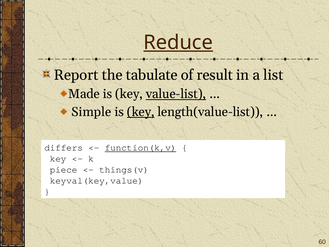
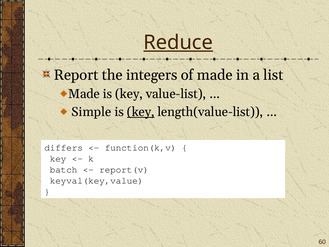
tabulate: tabulate -> integers
of result: result -> made
value-list underline: present -> none
function(k,v underline: present -> none
piece: piece -> batch
things(v: things(v -> report(v
